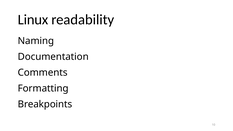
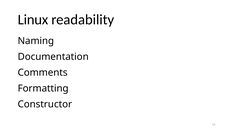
Breakpoints: Breakpoints -> Constructor
